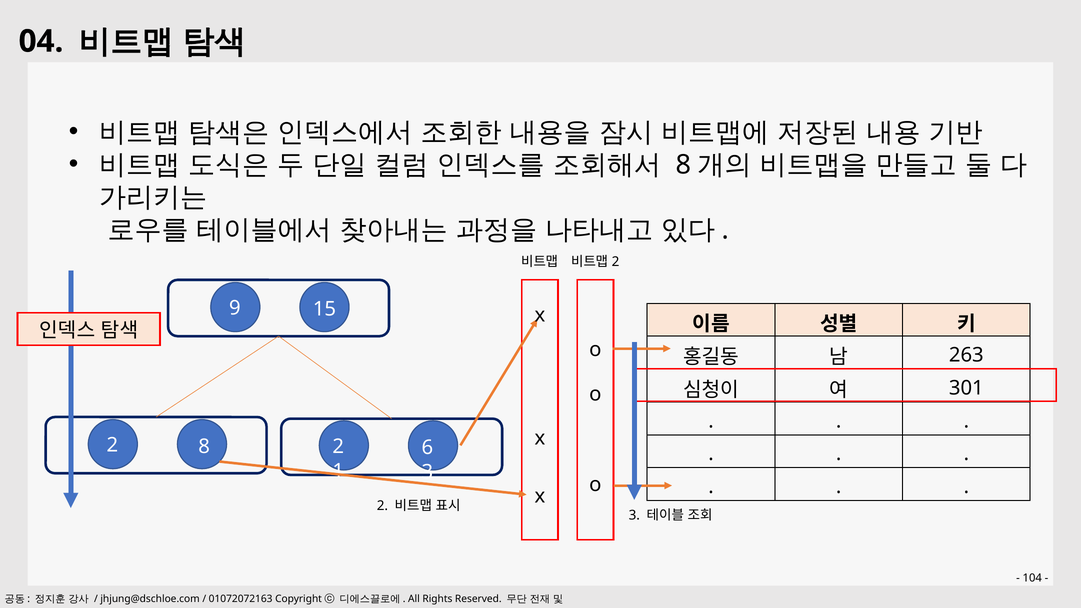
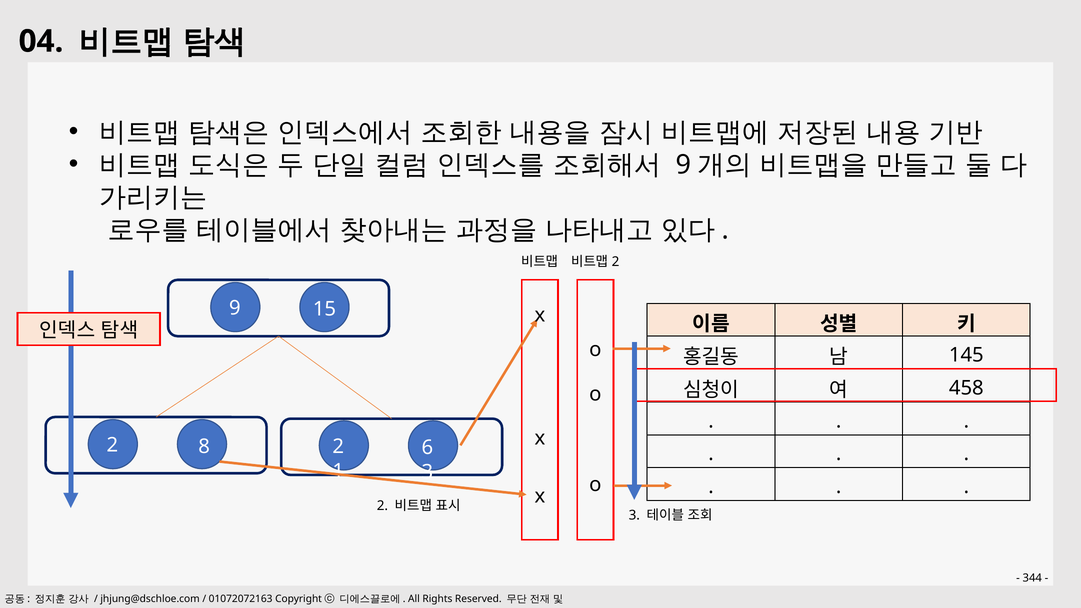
8 at (683, 165): 8 -> 9
263: 263 -> 145
301: 301 -> 458
104: 104 -> 344
